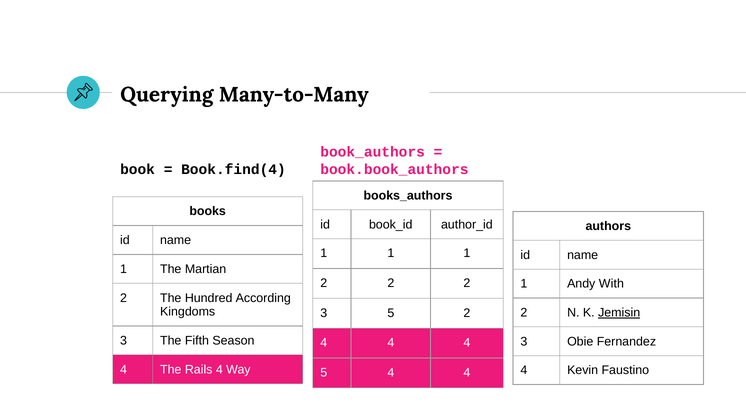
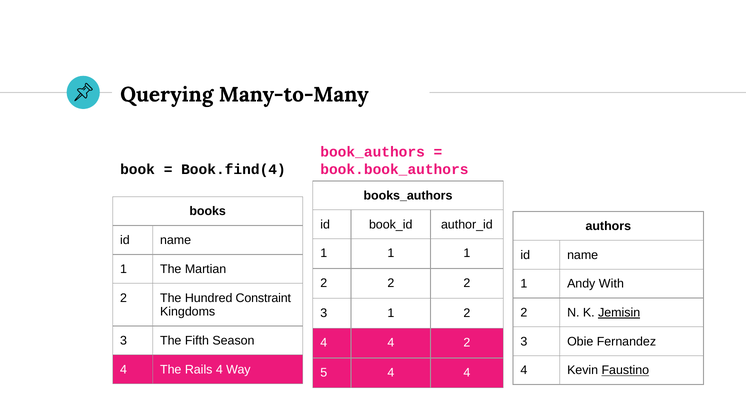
According: According -> Constraint
3 5: 5 -> 1
4 4 4: 4 -> 2
Faustino underline: none -> present
